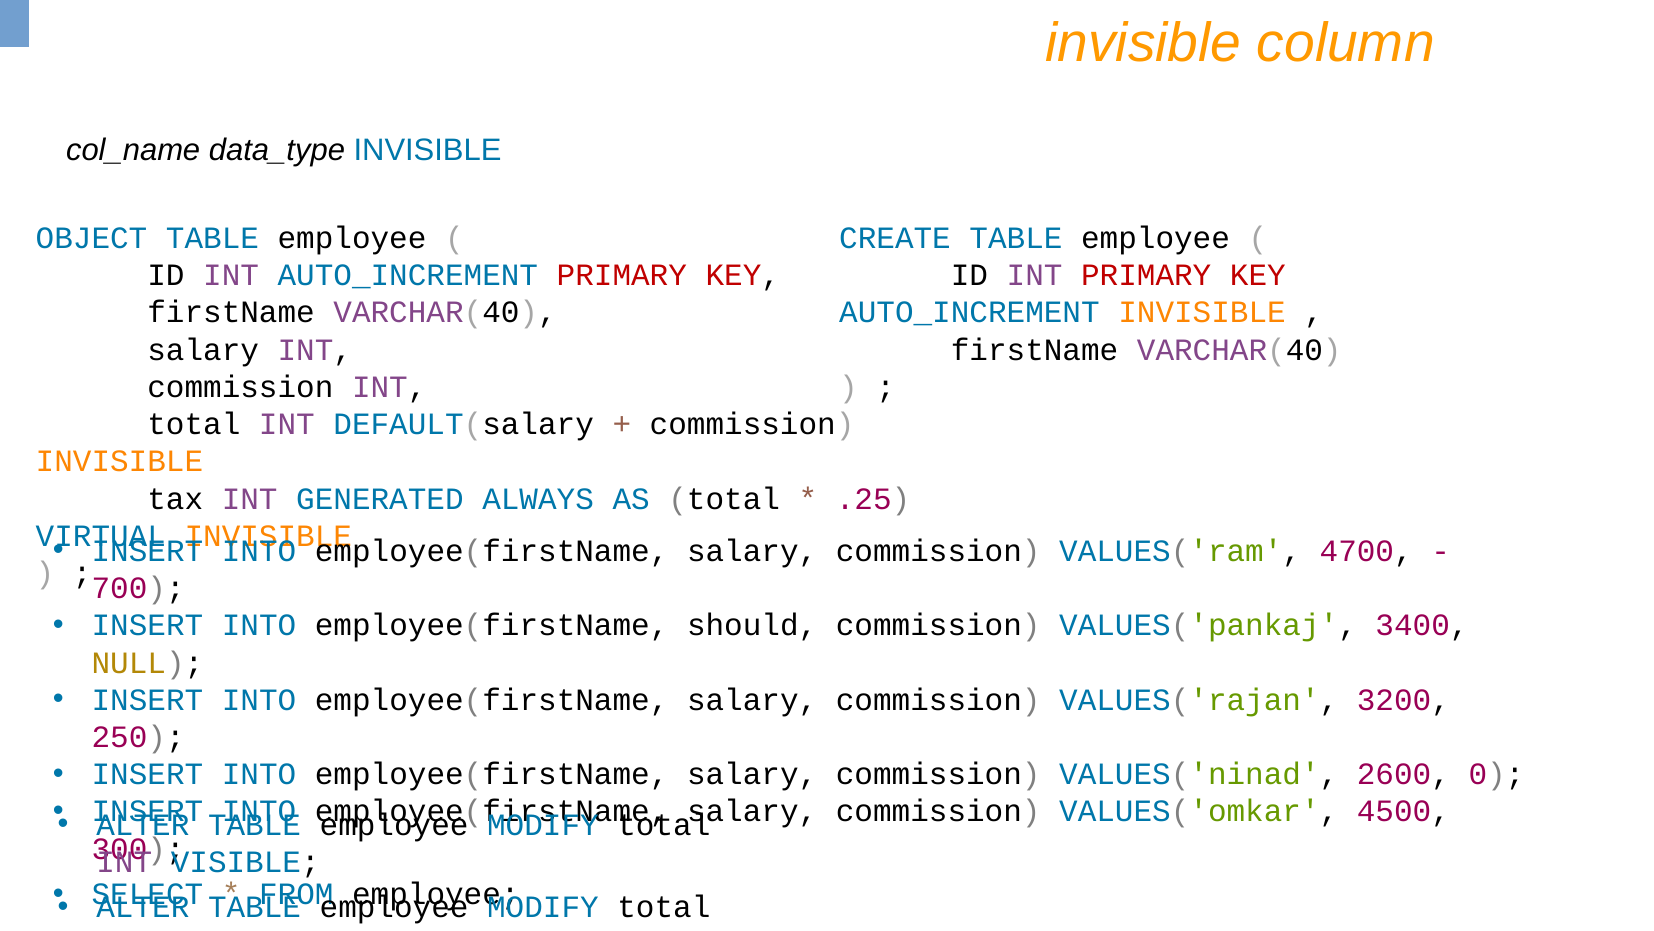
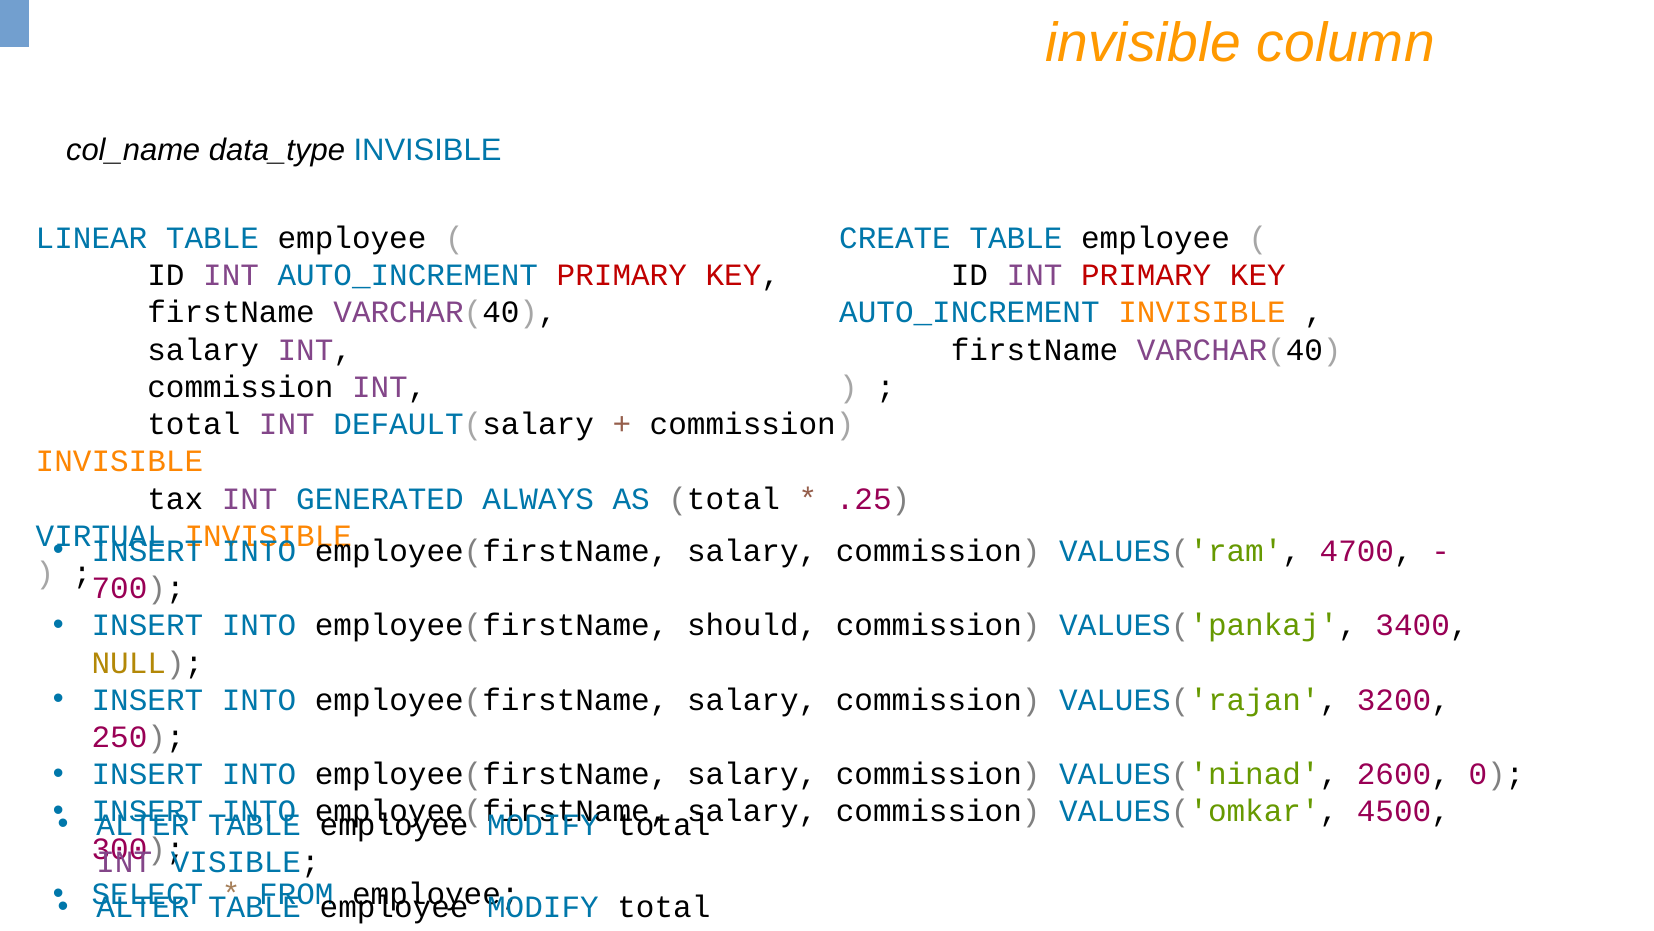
OBJECT: OBJECT -> LINEAR
